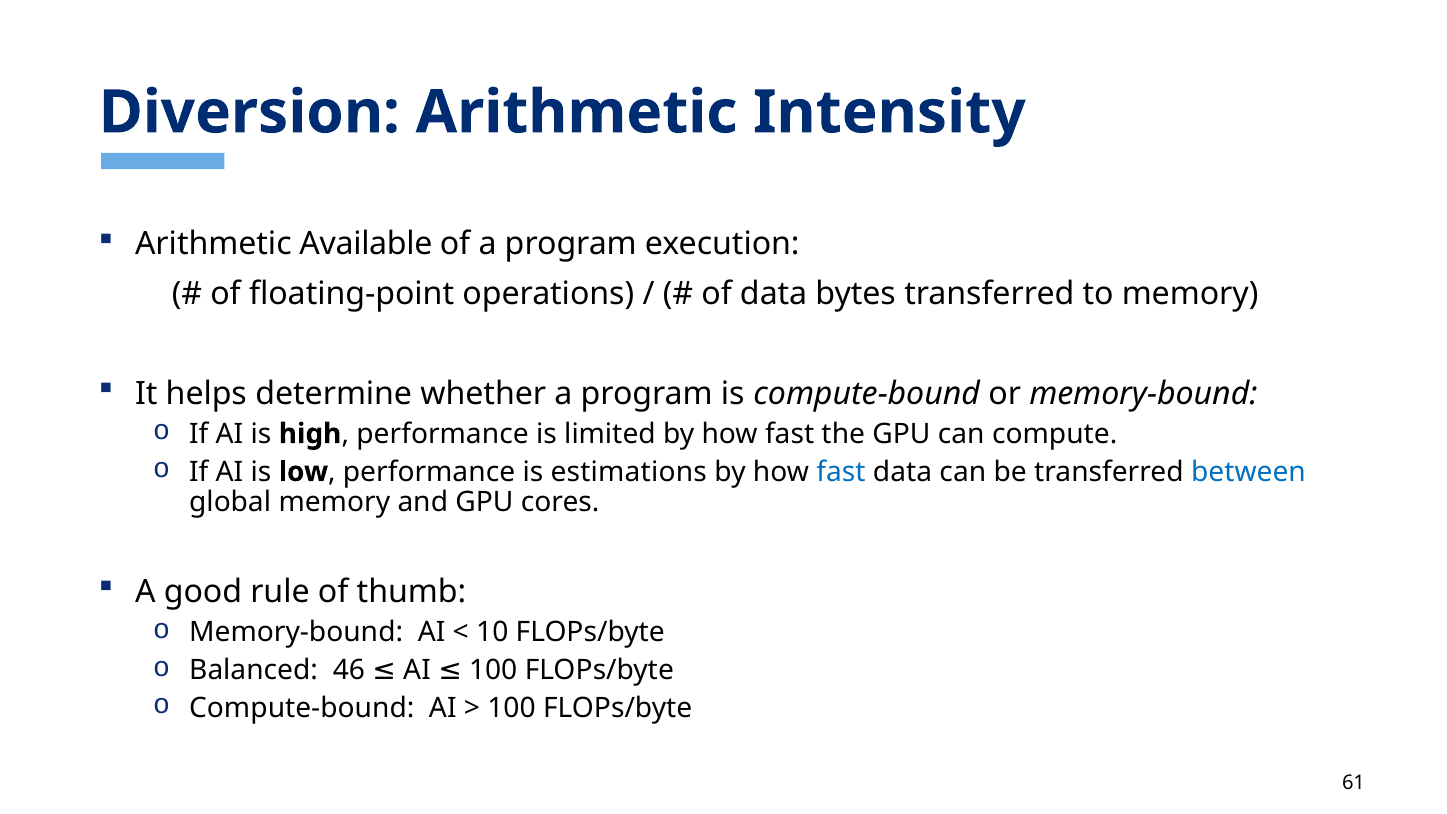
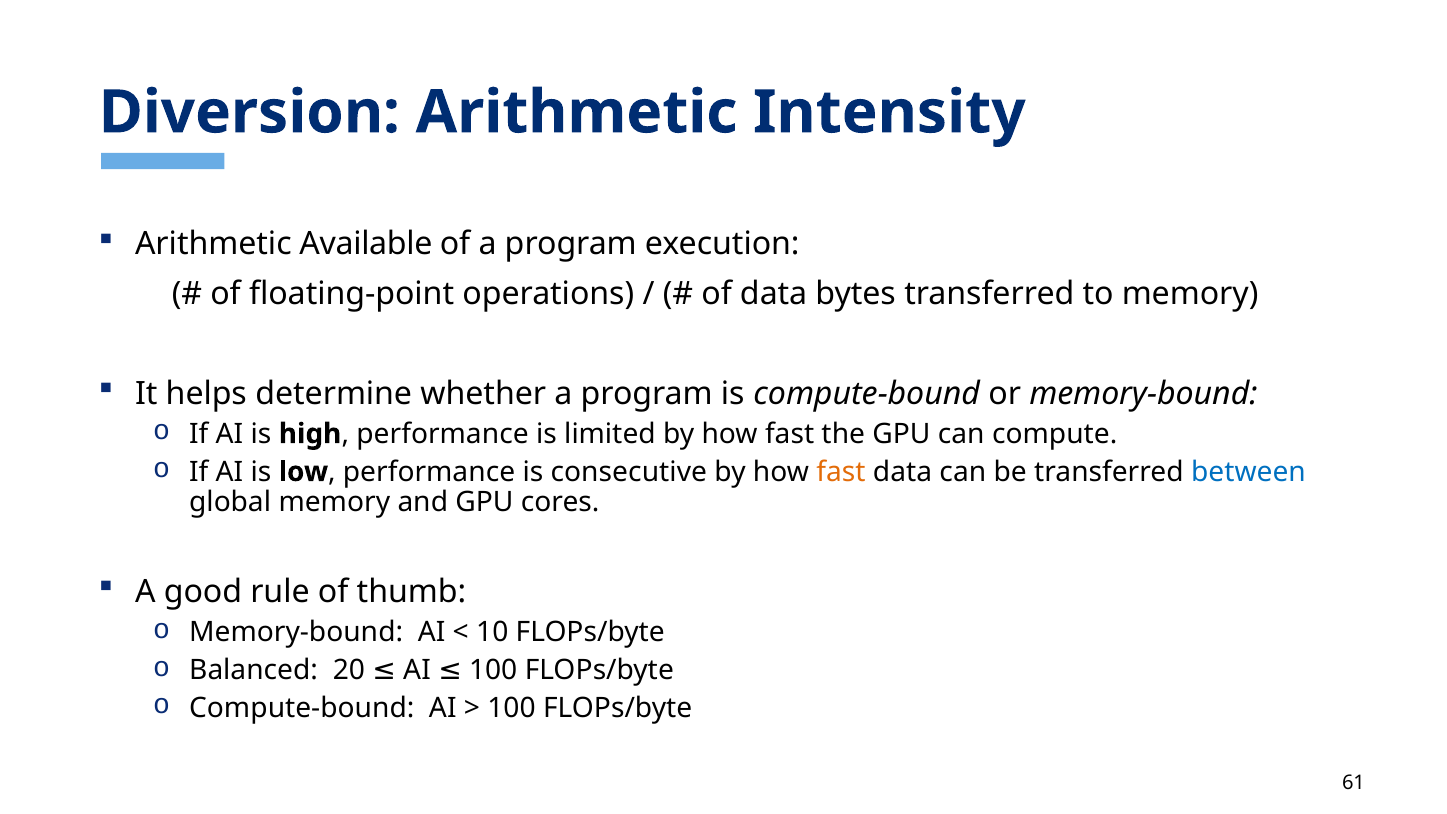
estimations: estimations -> consecutive
fast at (841, 472) colour: blue -> orange
46: 46 -> 20
